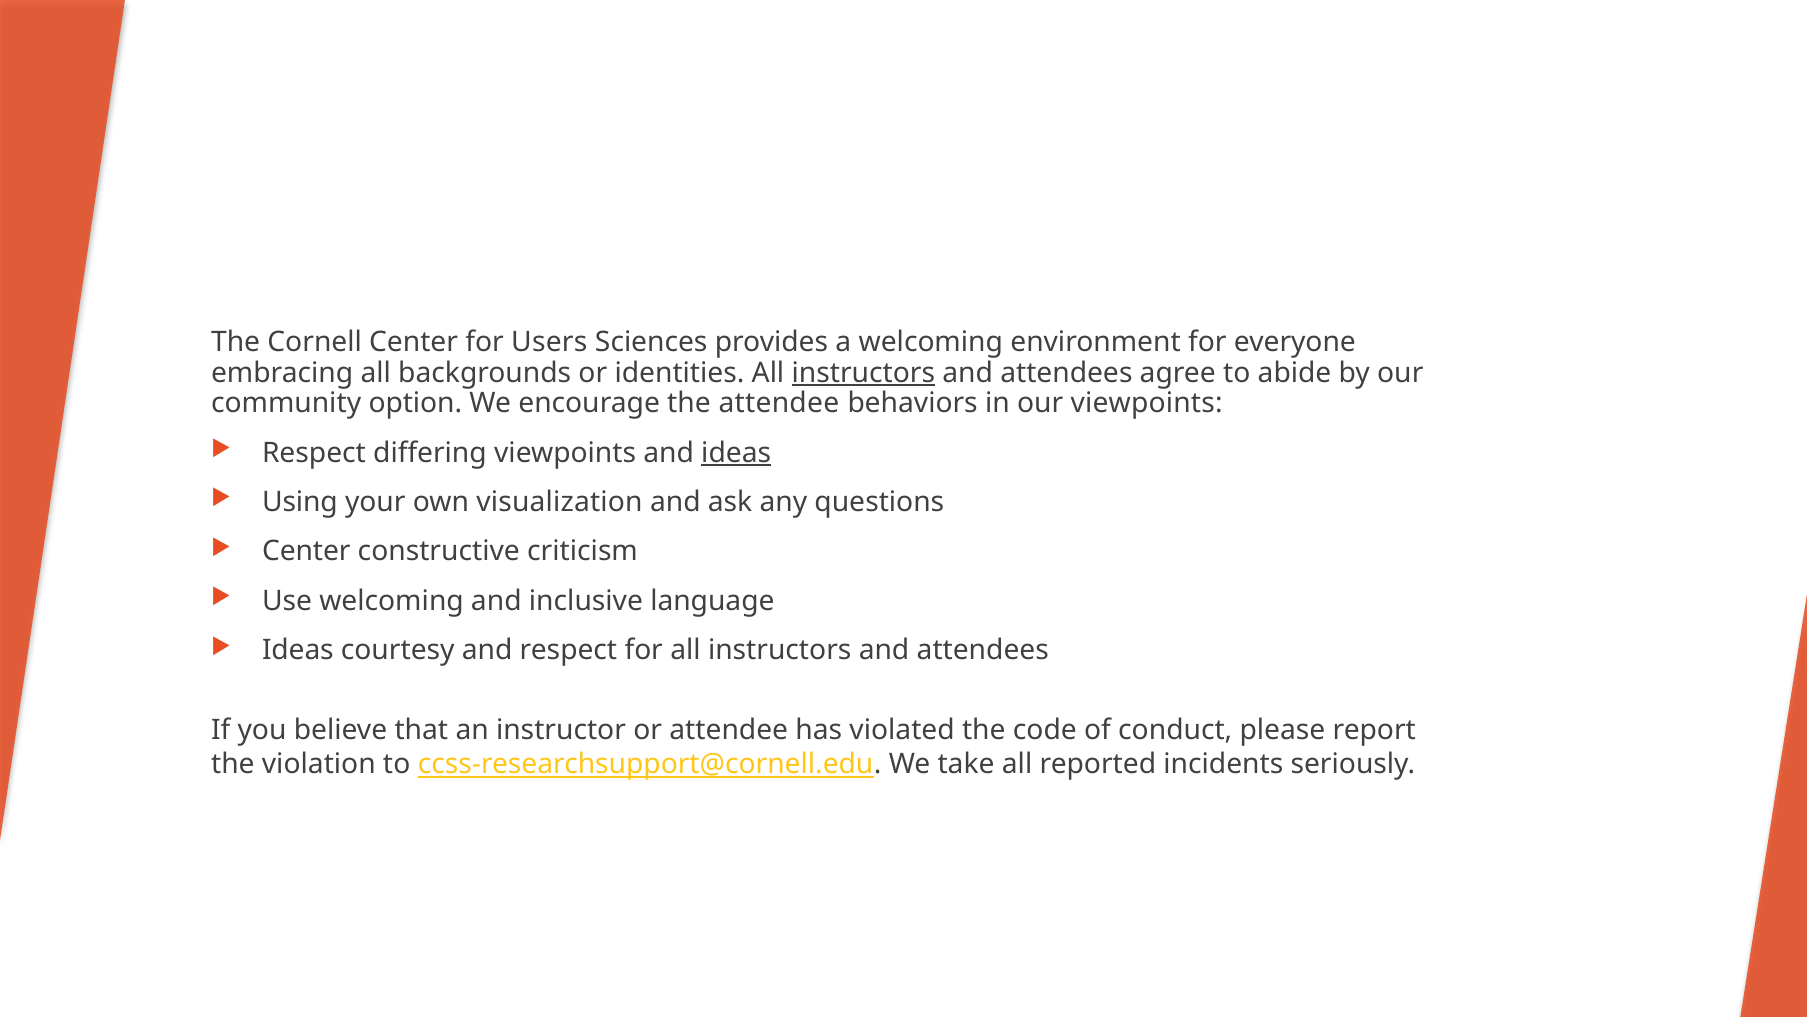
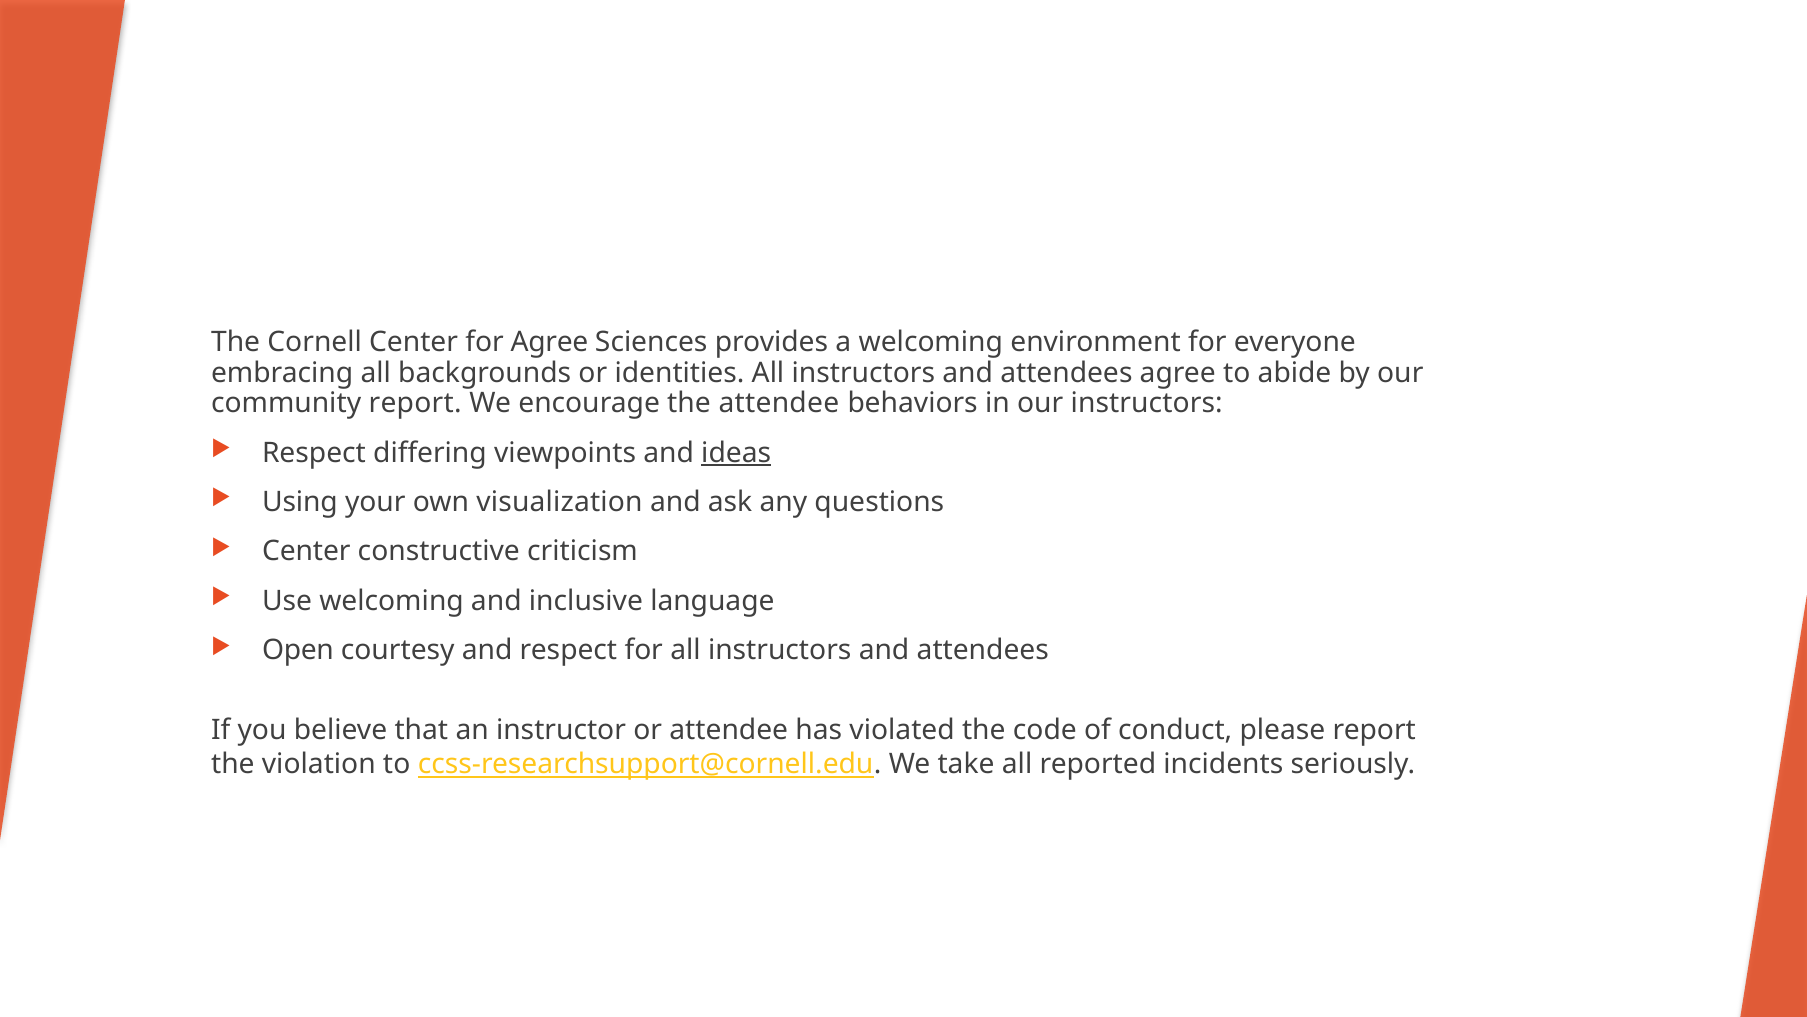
for Users: Users -> Agree
instructors at (863, 373) underline: present -> none
community option: option -> report
our viewpoints: viewpoints -> instructors
Ideas at (298, 650): Ideas -> Open
